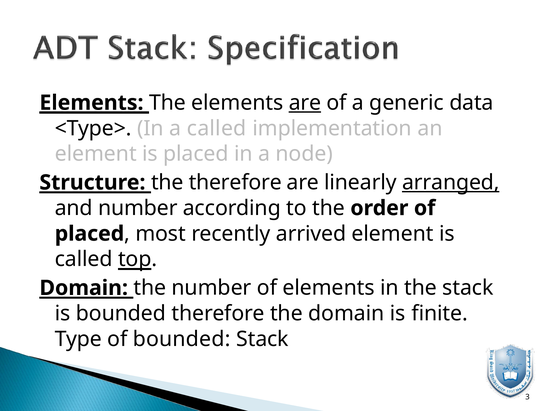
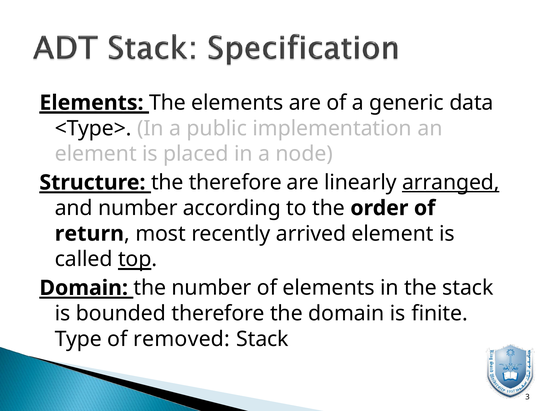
are at (305, 103) underline: present -> none
a called: called -> public
placed at (89, 234): placed -> return
of bounded: bounded -> removed
